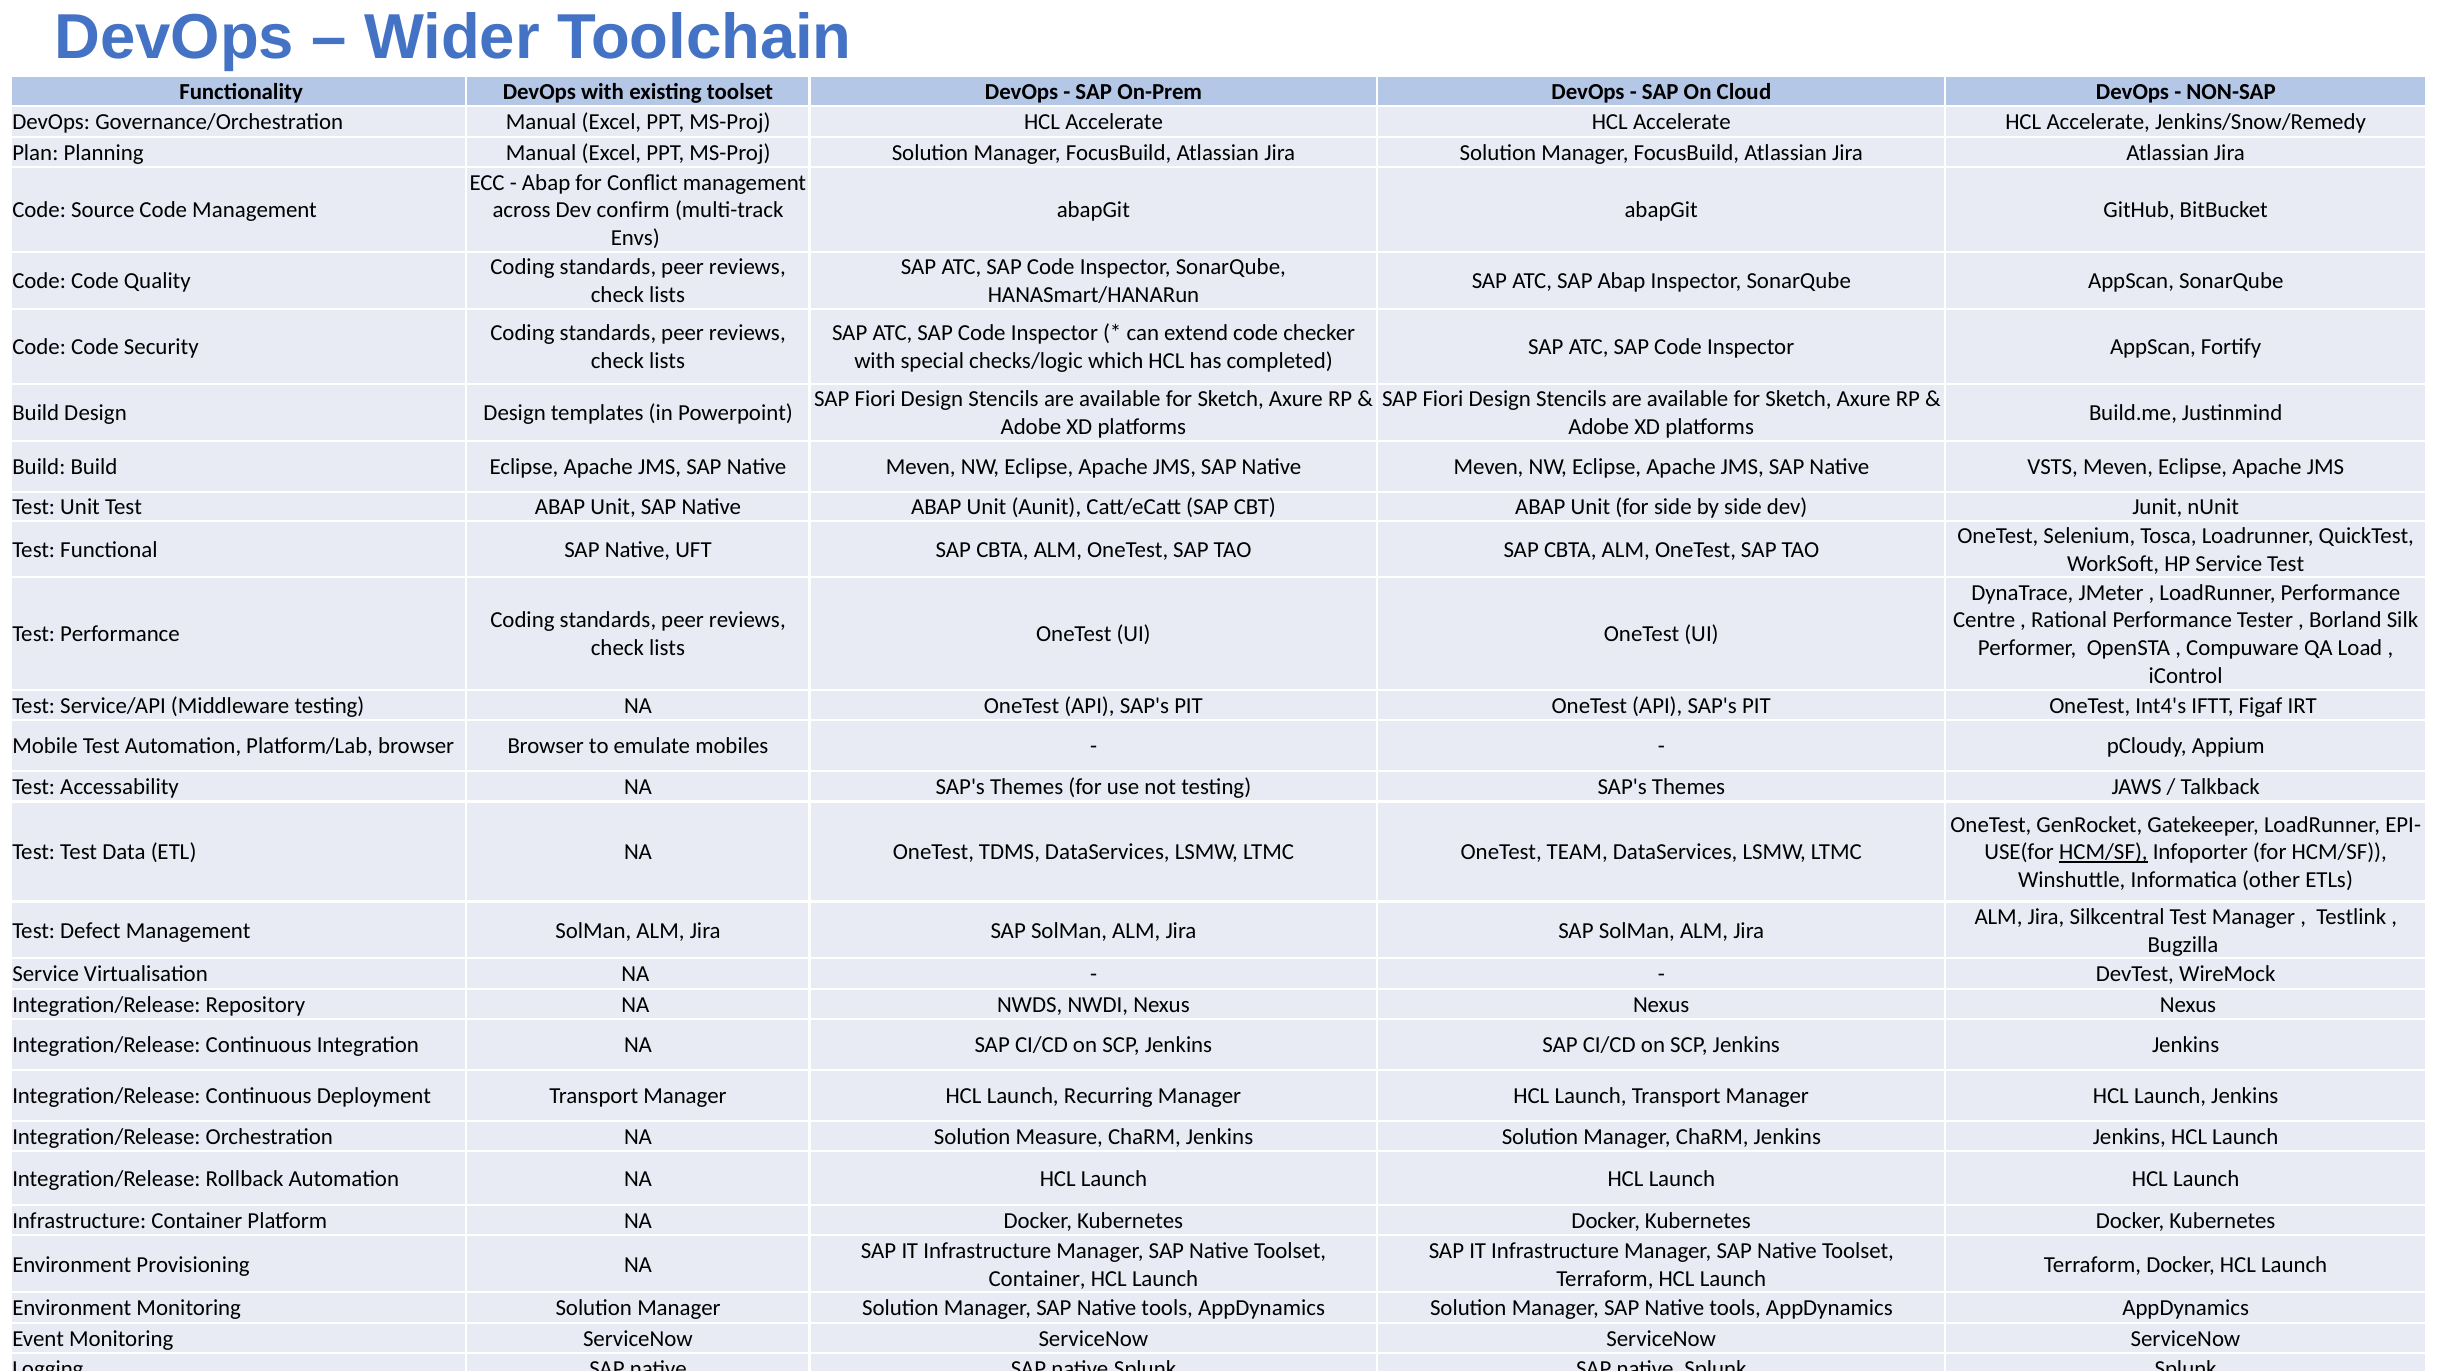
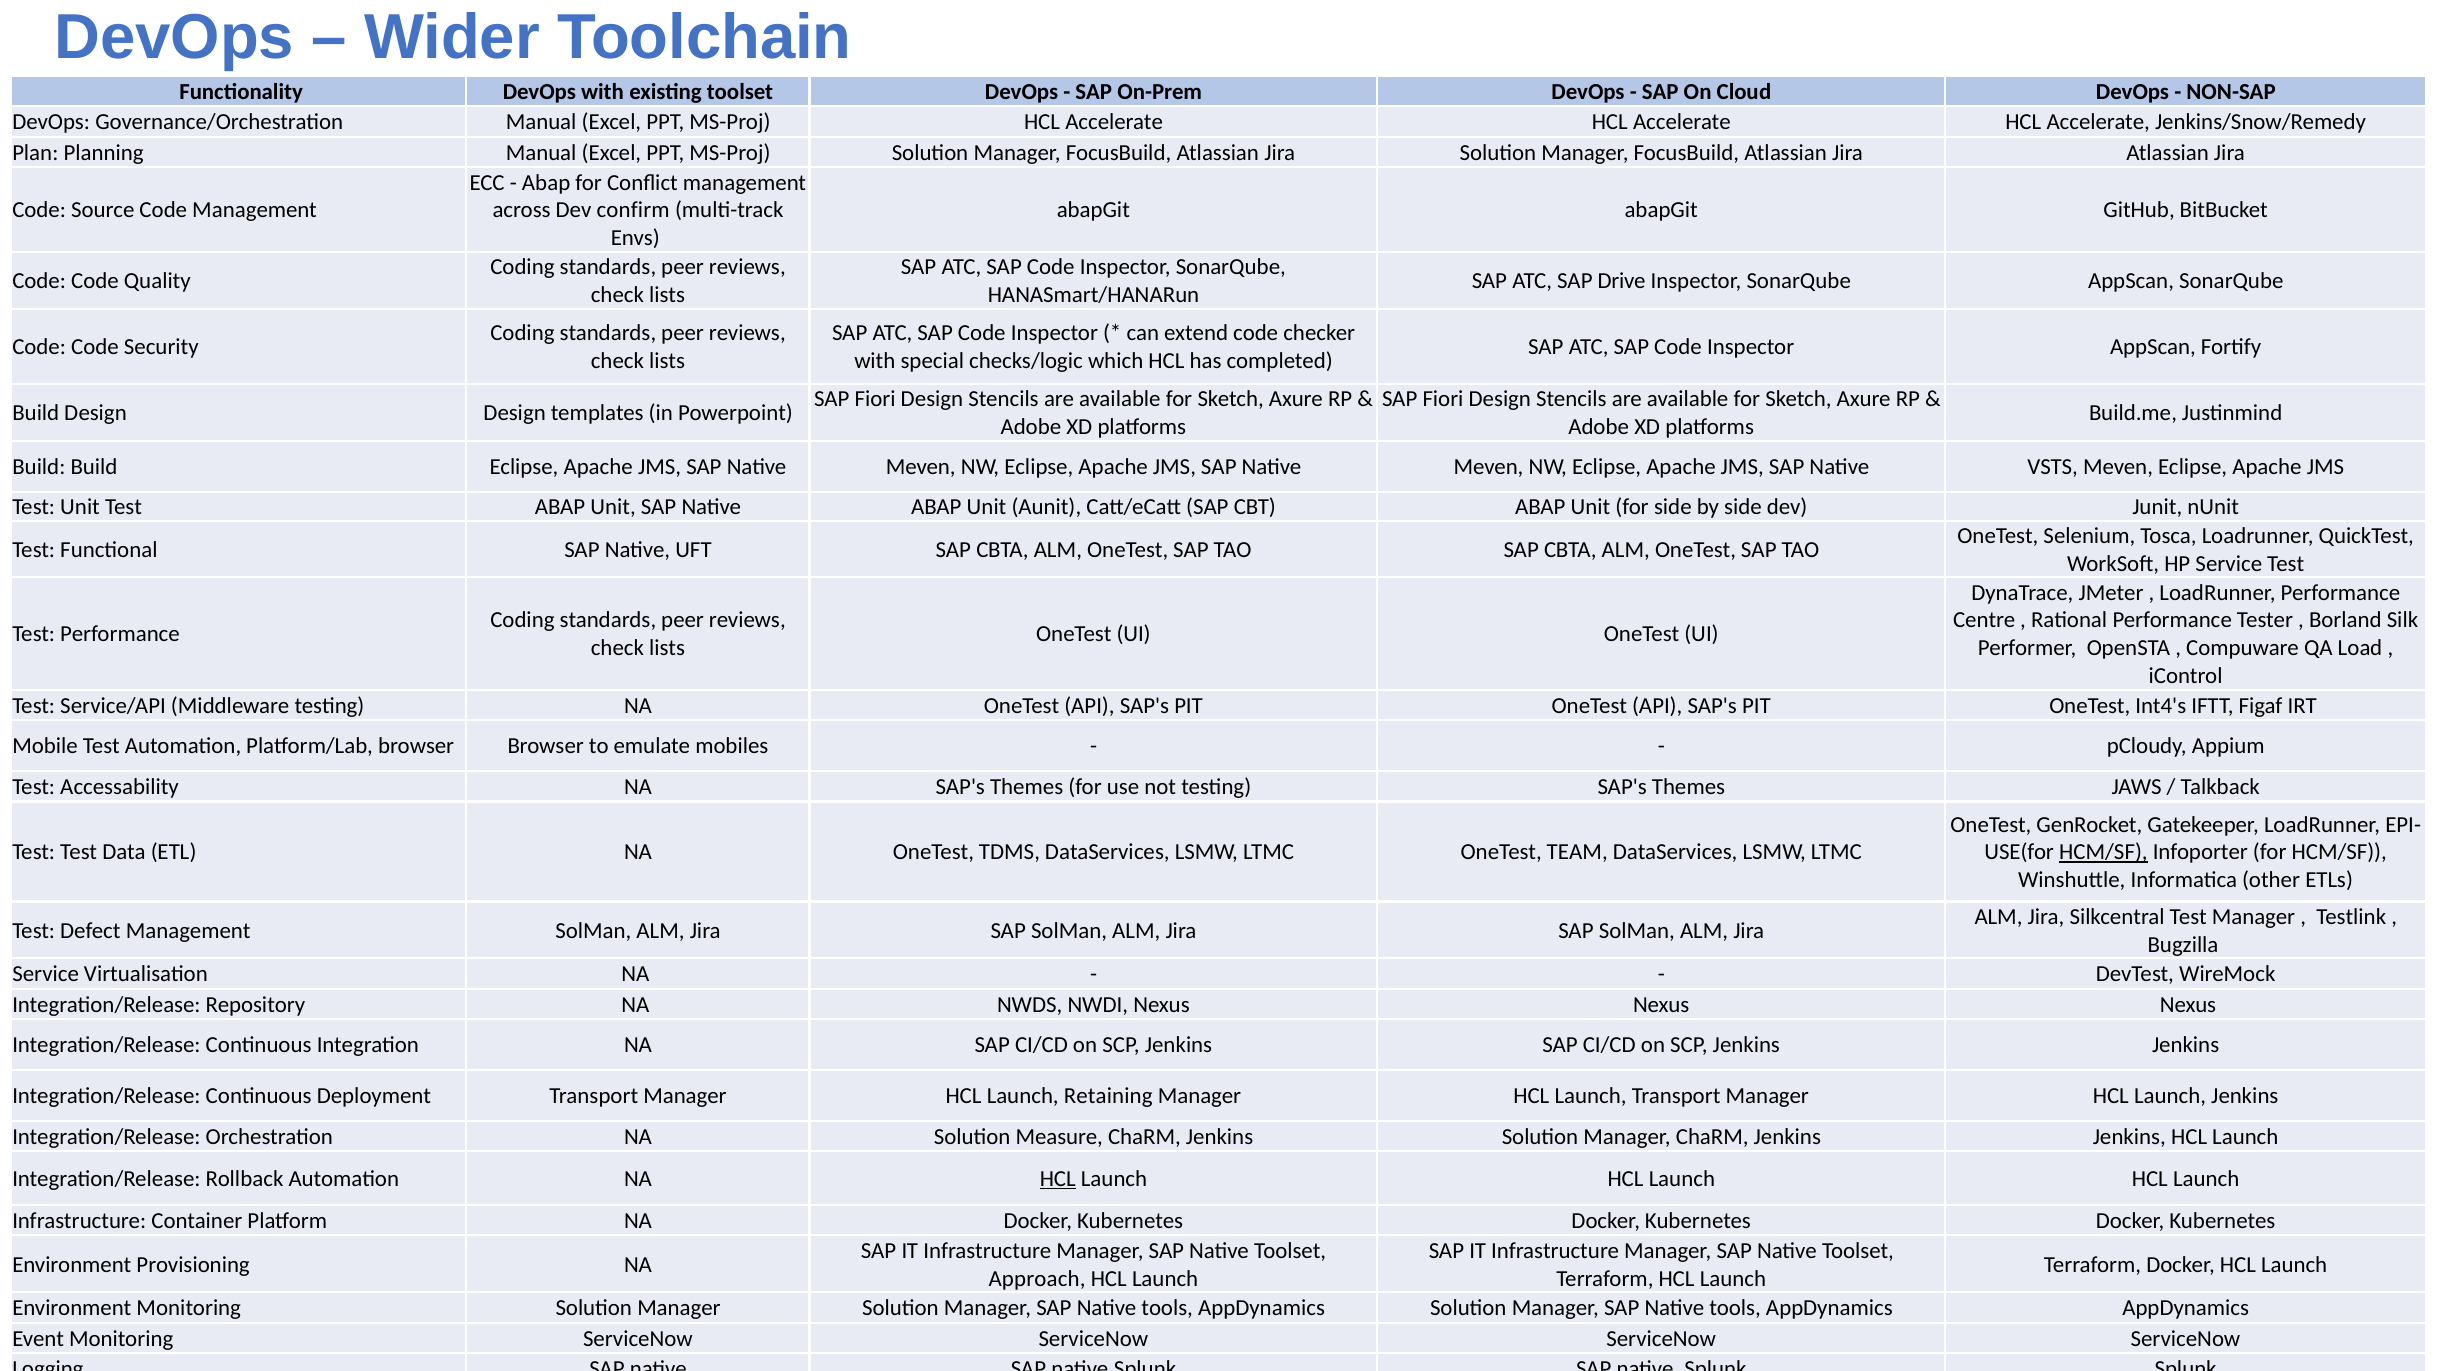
SAP Abap: Abap -> Drive
Recurring: Recurring -> Retaining
HCL at (1058, 1179) underline: none -> present
Container at (1037, 1278): Container -> Approach
